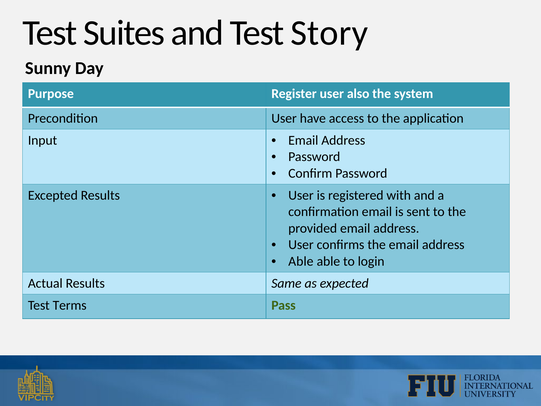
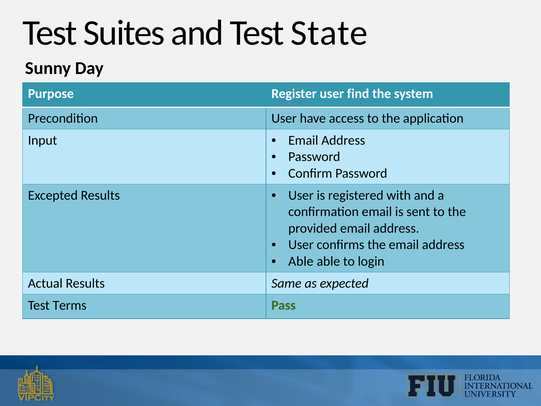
Story: Story -> State
also: also -> find
